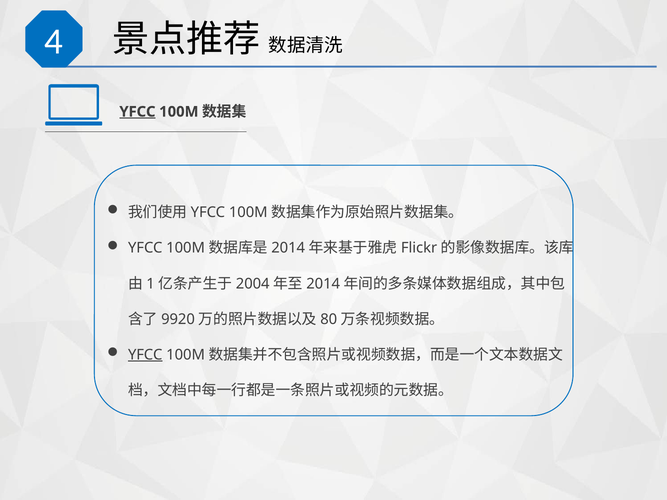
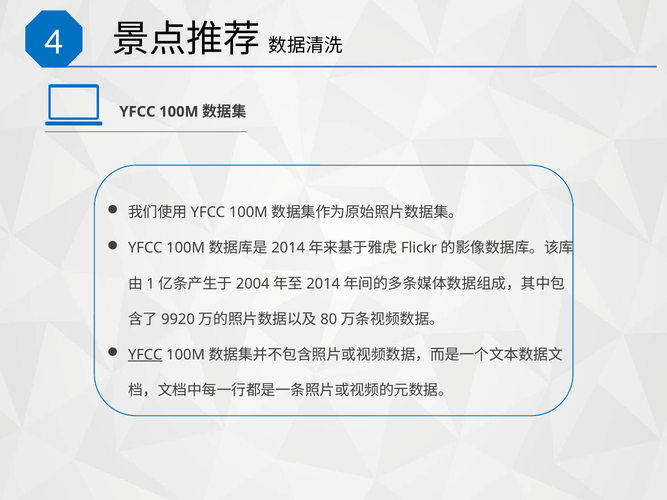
YFCC at (137, 112) underline: present -> none
